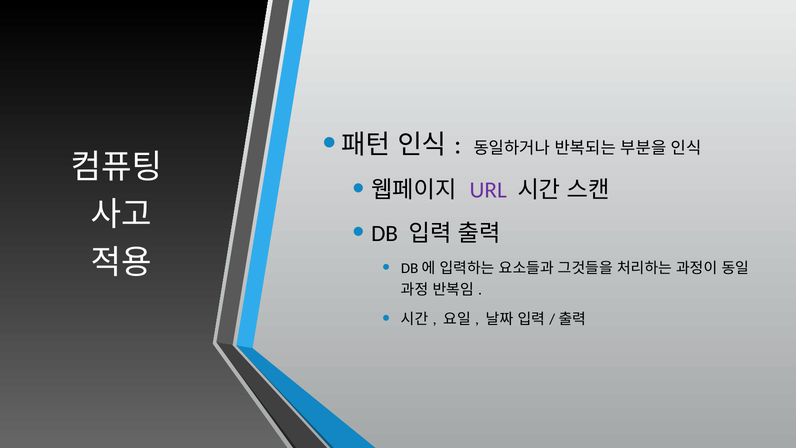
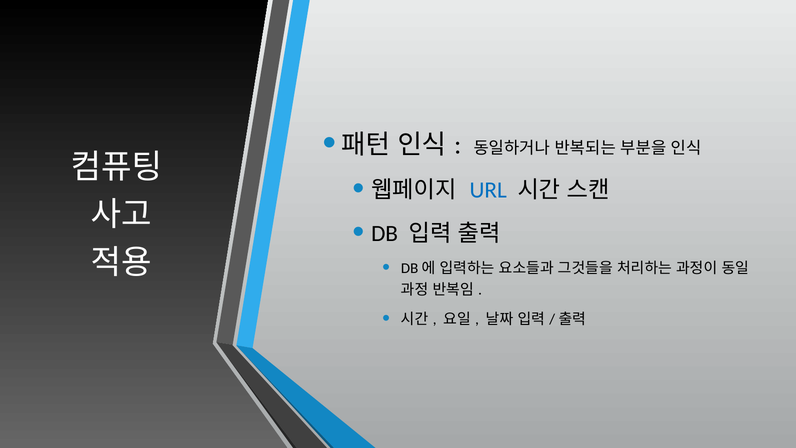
URL colour: purple -> blue
